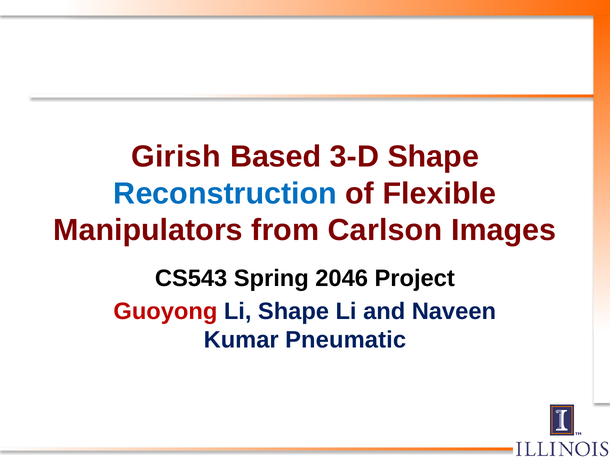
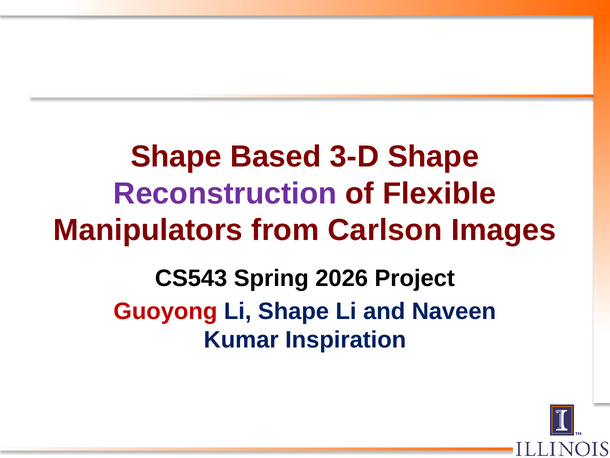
Girish at (176, 157): Girish -> Shape
Reconstruction colour: blue -> purple
2046: 2046 -> 2026
Pneumatic: Pneumatic -> Inspiration
